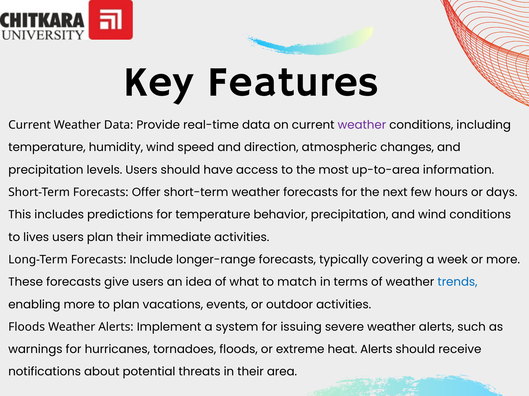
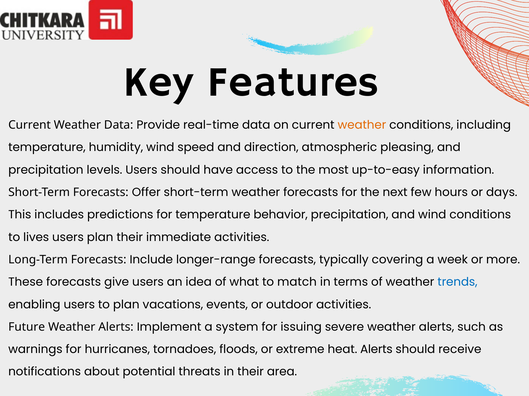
weather at (362, 125) colour: purple -> orange
changes: changes -> pleasing
up-to-area: up-to-area -> up-to-easy
enabling more: more -> users
Floods at (27, 328): Floods -> Future
